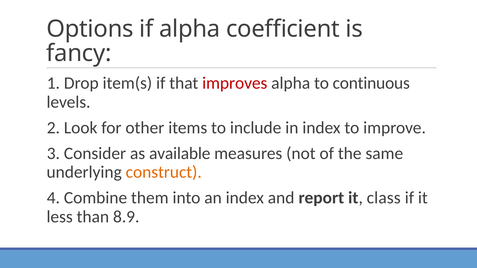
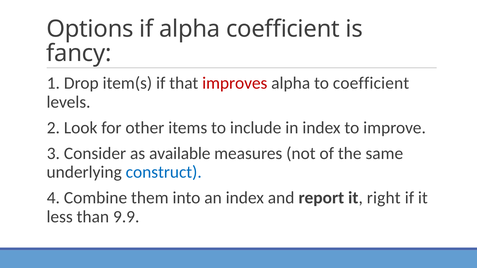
to continuous: continuous -> coefficient
construct colour: orange -> blue
class: class -> right
8.9: 8.9 -> 9.9
